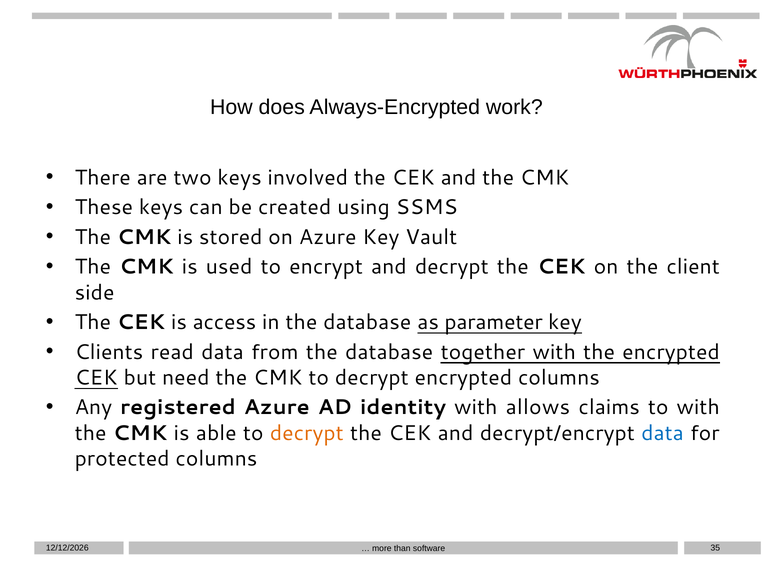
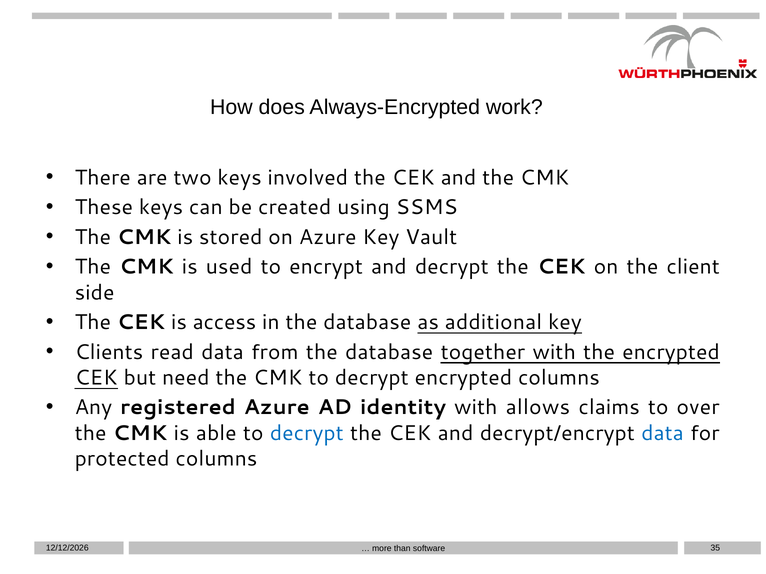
parameter: parameter -> additional
to with: with -> over
decrypt at (307, 433) colour: orange -> blue
